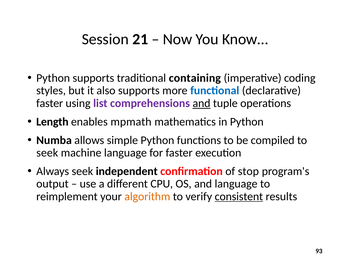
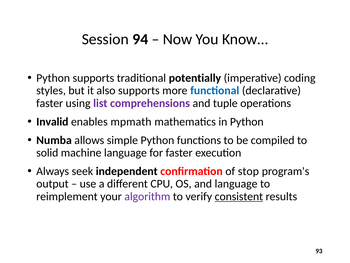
21: 21 -> 94
containing: containing -> potentially
and at (202, 103) underline: present -> none
Length: Length -> Invalid
seek at (47, 152): seek -> solid
algorithm colour: orange -> purple
